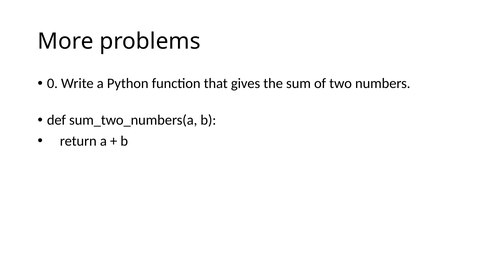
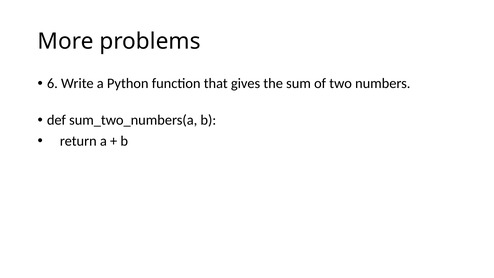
0: 0 -> 6
